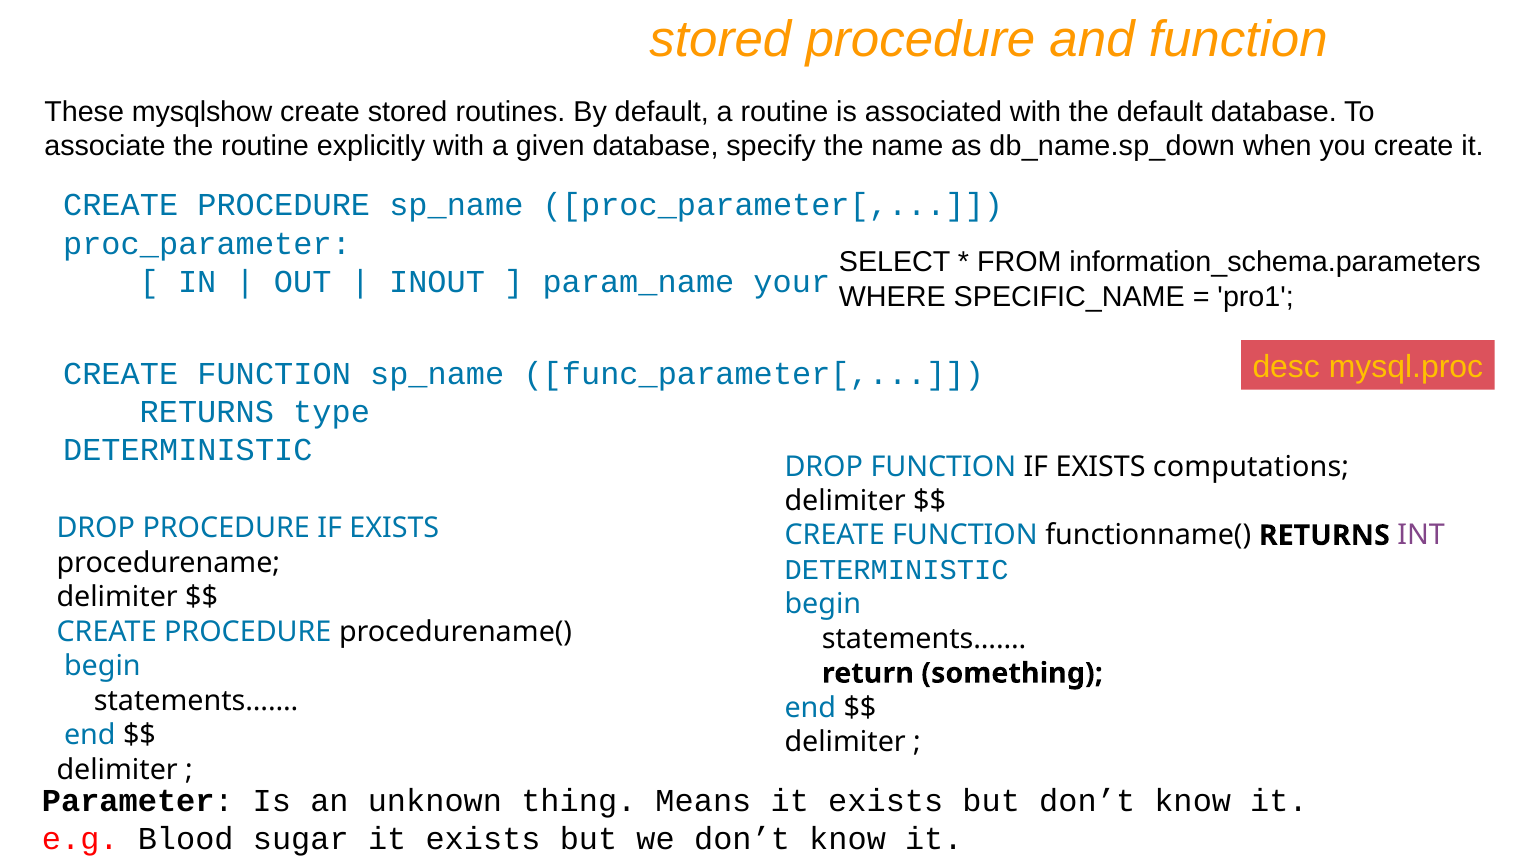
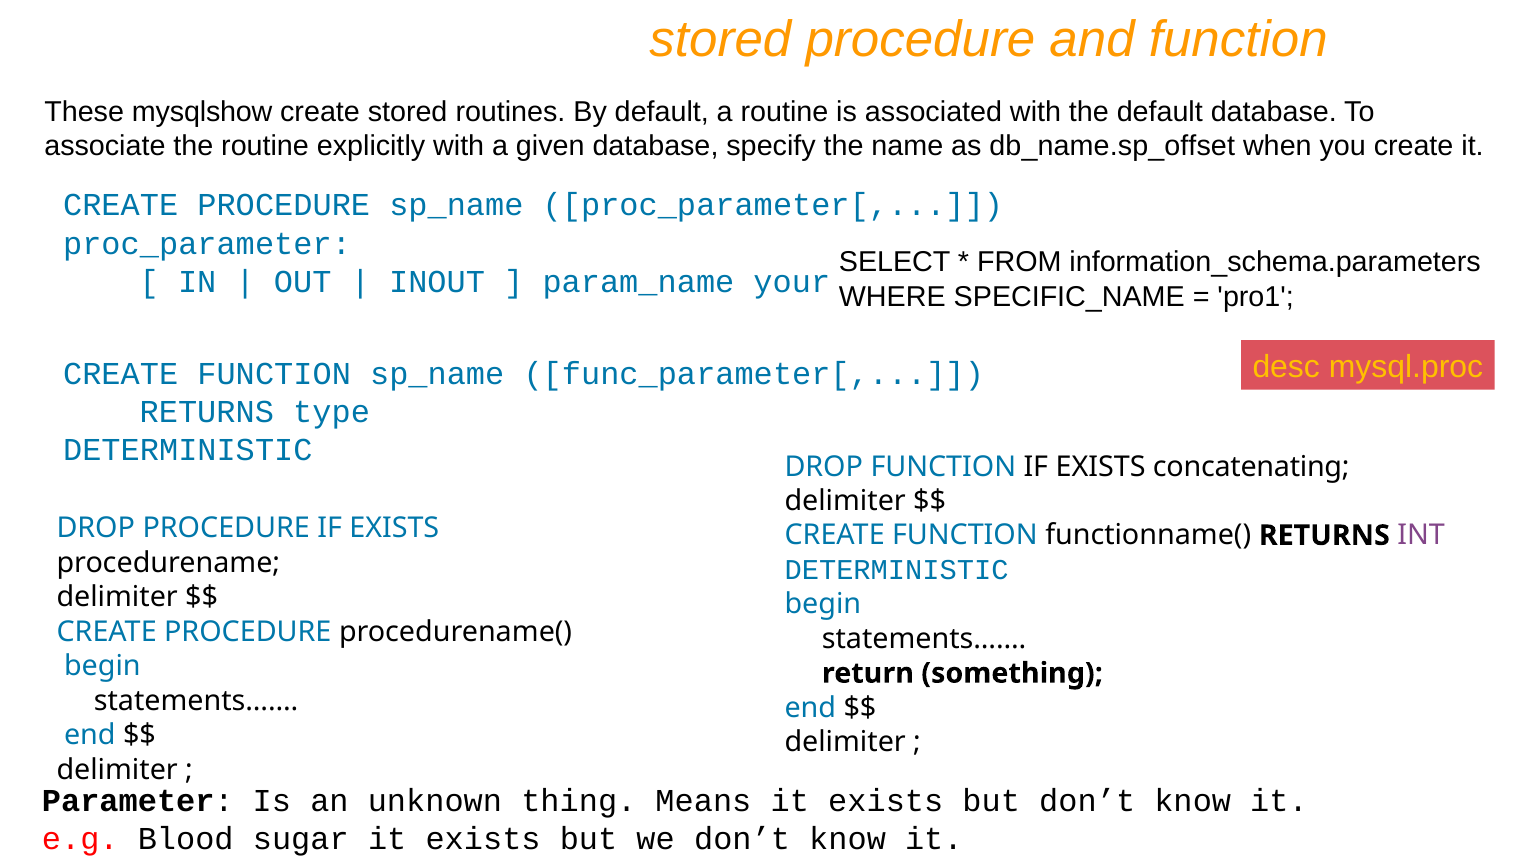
db_name.sp_down: db_name.sp_down -> db_name.sp_offset
computations: computations -> concatenating
